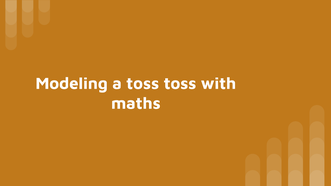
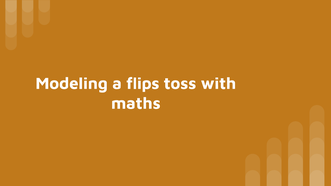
a toss: toss -> flips
